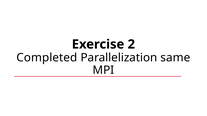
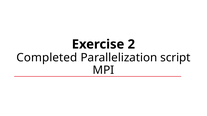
same: same -> script
